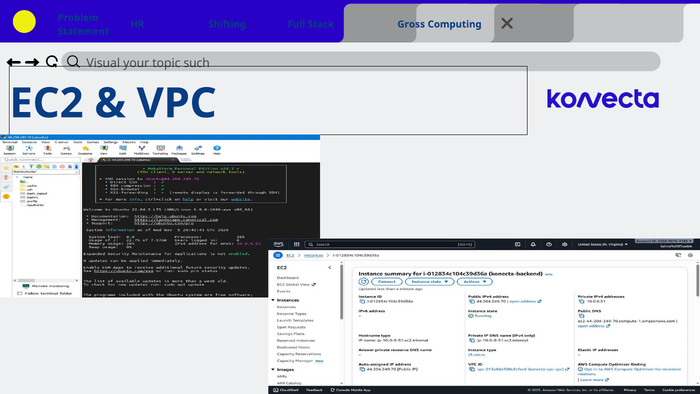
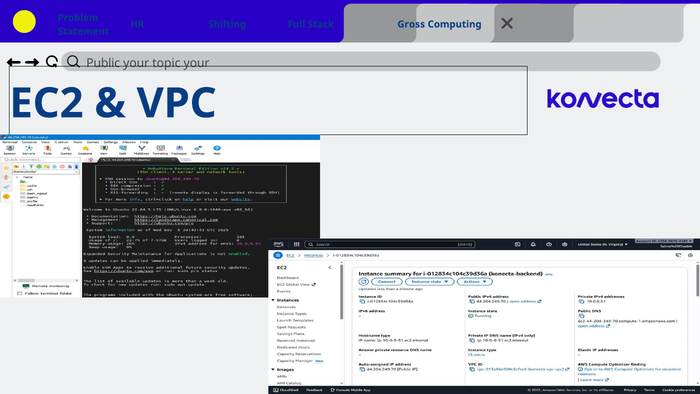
Visual: Visual -> Public
topic such: such -> your
